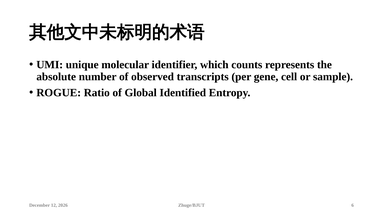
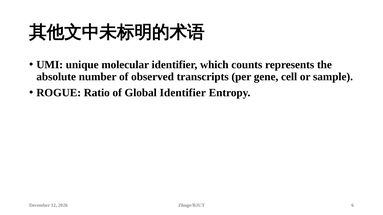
Global Identified: Identified -> Identifier
